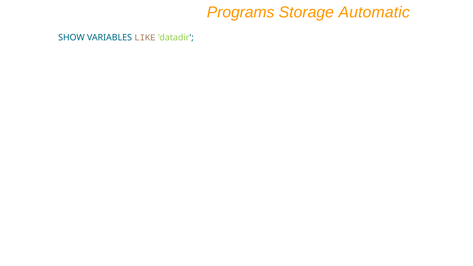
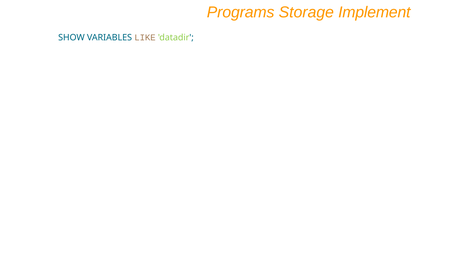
Automatic: Automatic -> Implement
